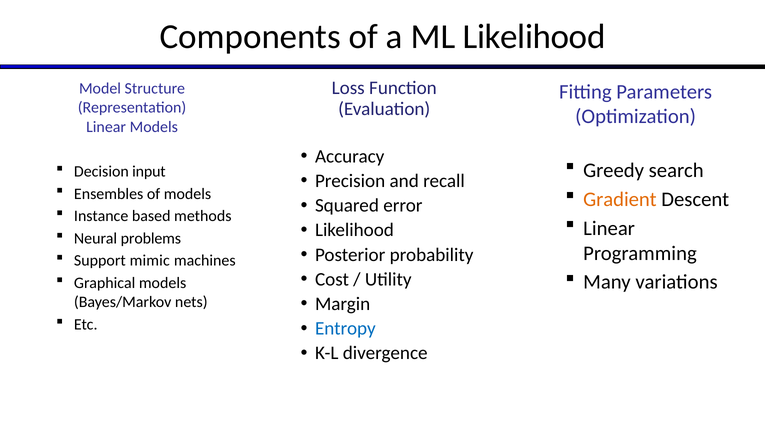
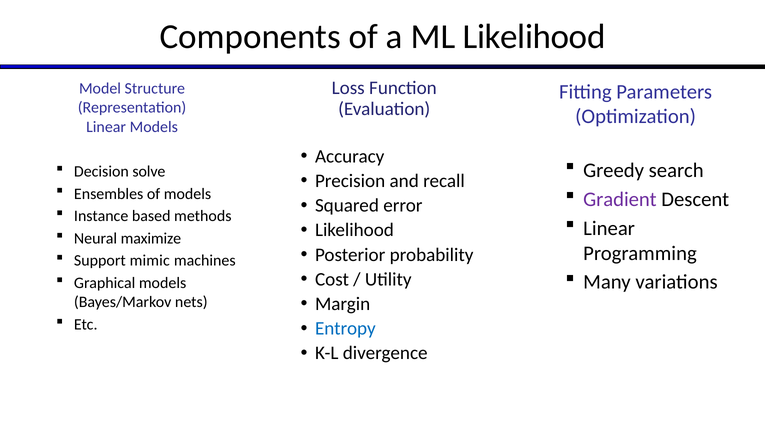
input: input -> solve
Gradient colour: orange -> purple
problems: problems -> maximize
